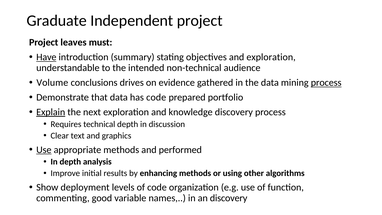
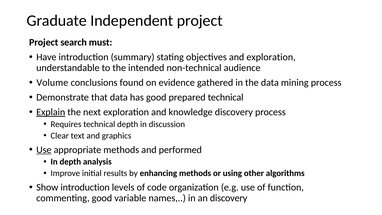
leaves: leaves -> search
Have underline: present -> none
drives: drives -> found
process at (326, 83) underline: present -> none
has code: code -> good
prepared portfolio: portfolio -> technical
Show deployment: deployment -> introduction
